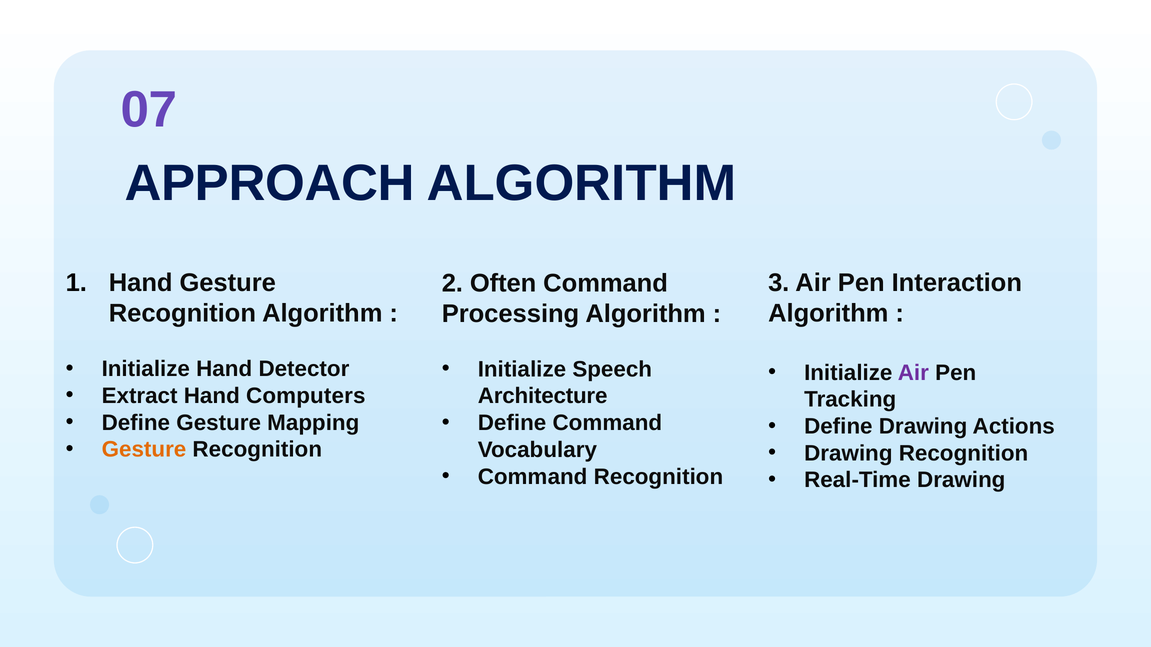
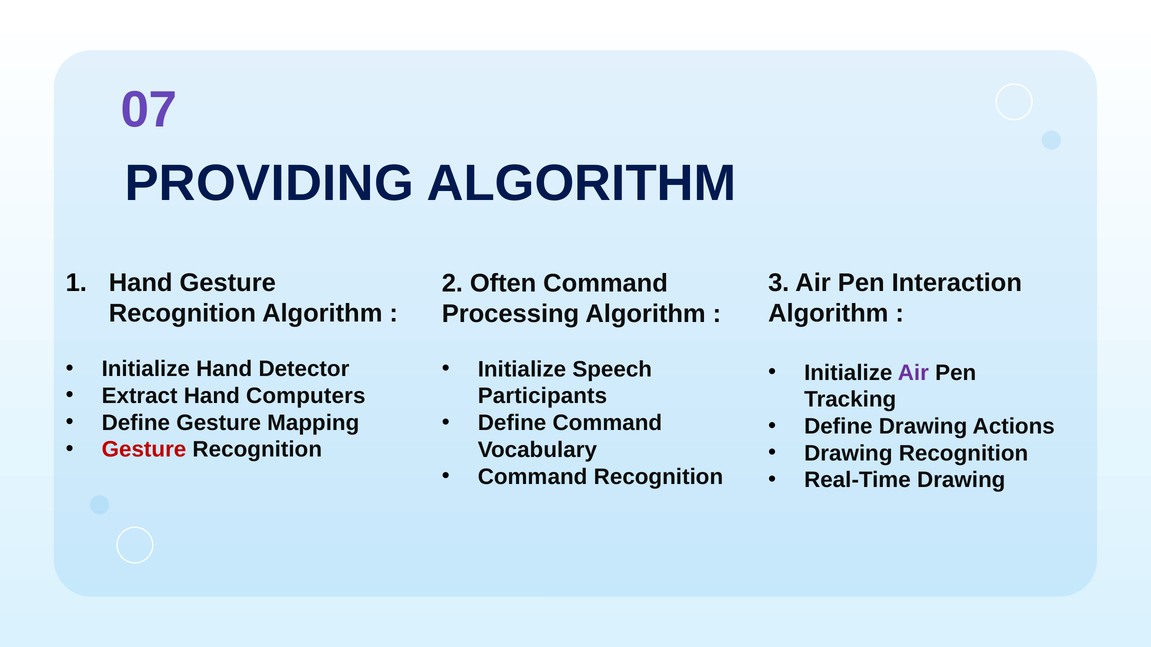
APPROACH: APPROACH -> PROVIDING
Architecture: Architecture -> Participants
Gesture at (144, 450) colour: orange -> red
